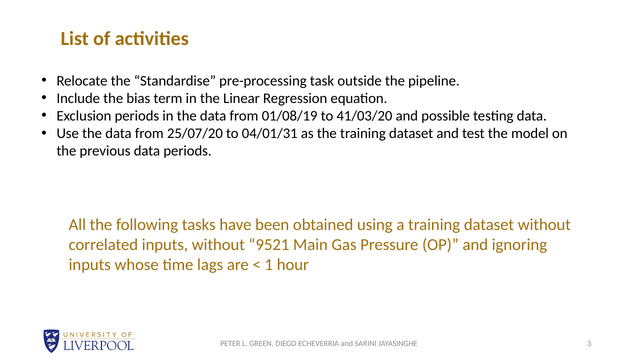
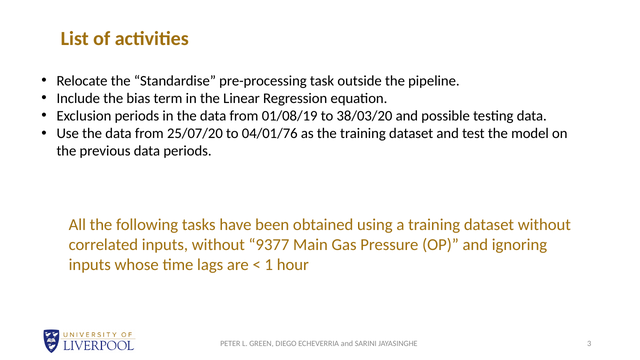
41/03/20: 41/03/20 -> 38/03/20
04/01/31: 04/01/31 -> 04/01/76
9521: 9521 -> 9377
